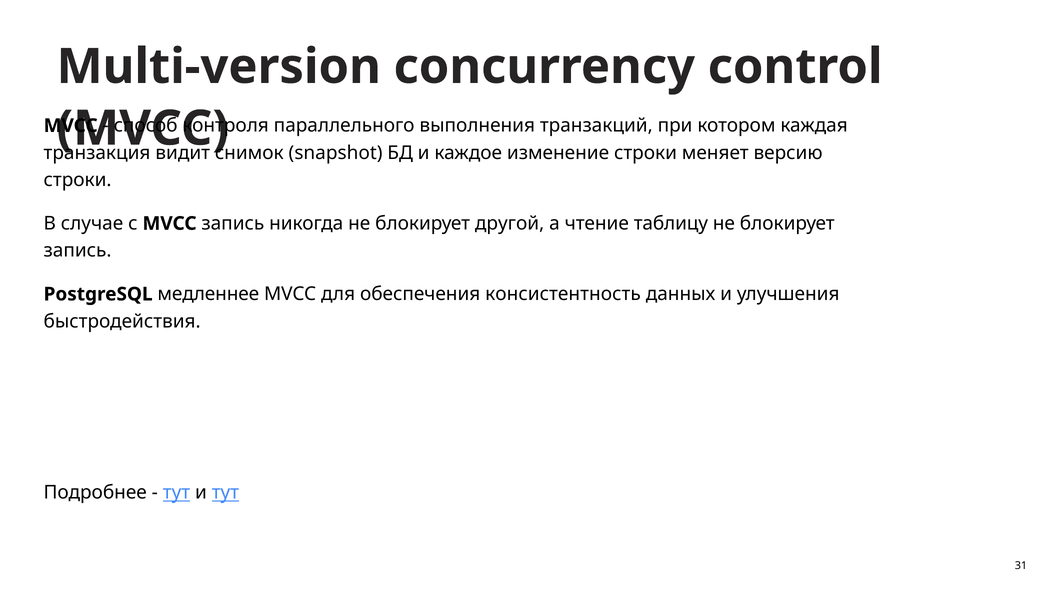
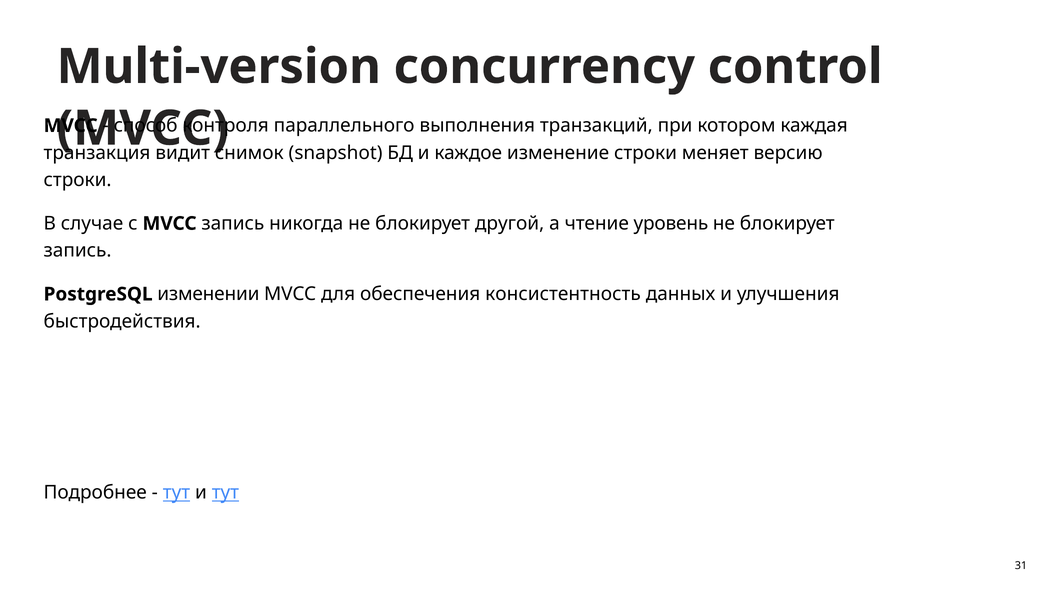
таблицу: таблицу -> уровень
медленнее: медленнее -> изменении
